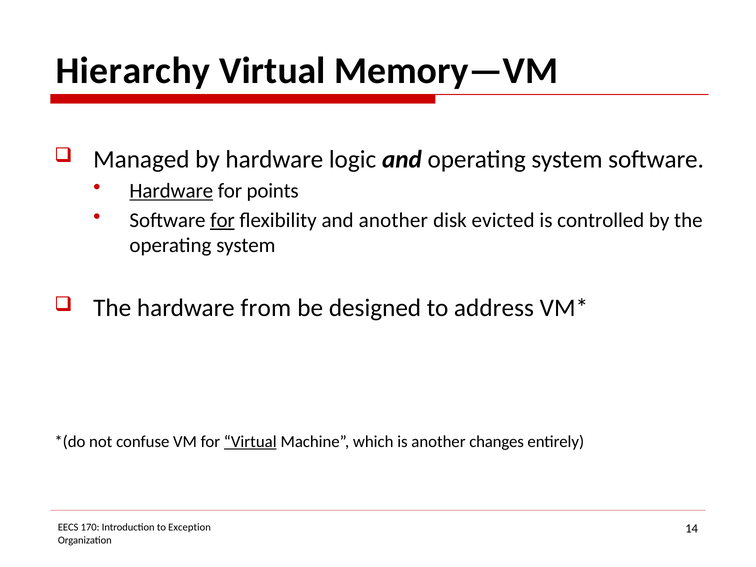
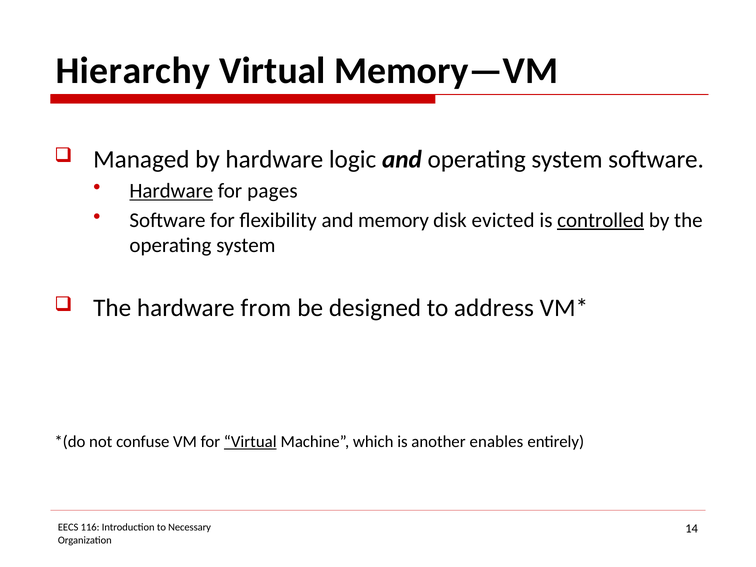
points: points -> pages
for at (223, 220) underline: present -> none
and another: another -> memory
controlled underline: none -> present
changes: changes -> enables
170: 170 -> 116
Exception: Exception -> Necessary
